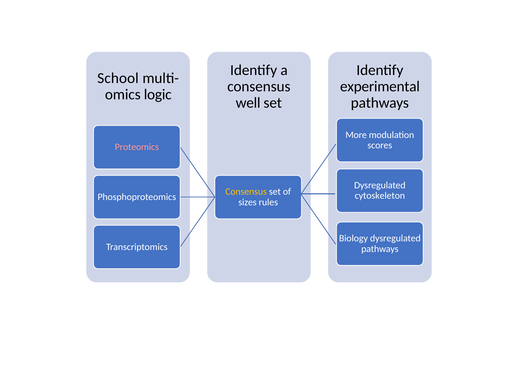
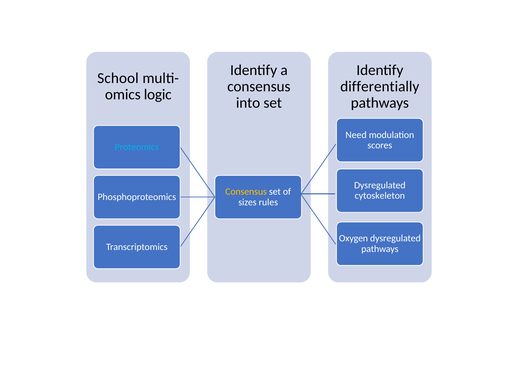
experimental: experimental -> differentially
well: well -> into
More: More -> Need
Proteomics colour: pink -> light blue
Biology: Biology -> Oxygen
